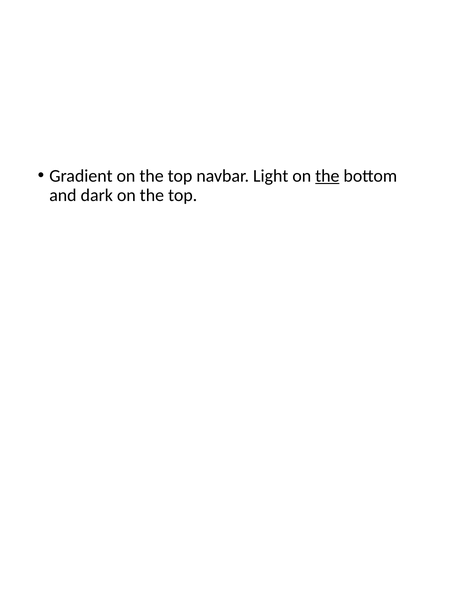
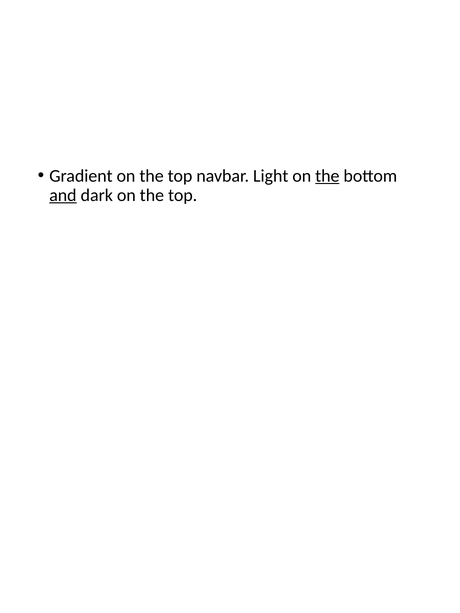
and underline: none -> present
